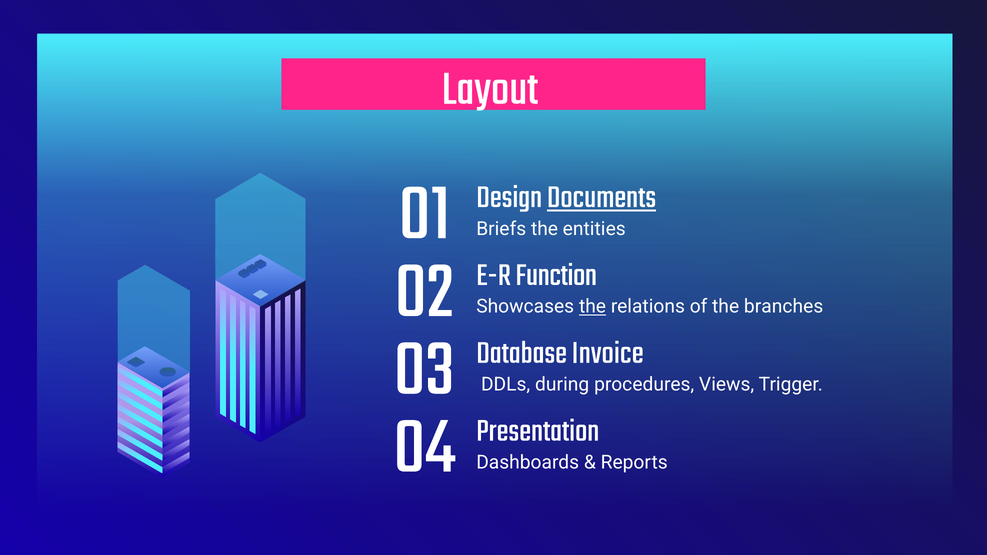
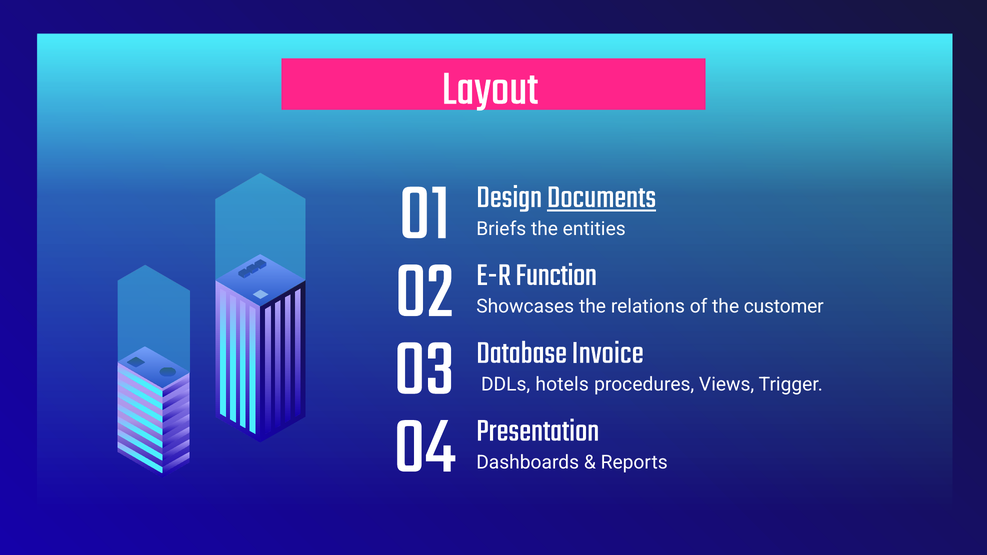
the at (592, 307) underline: present -> none
branches: branches -> customer
during: during -> hotels
